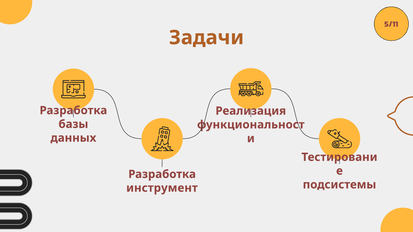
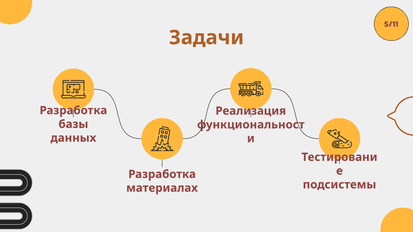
инструмент: инструмент -> материалах
